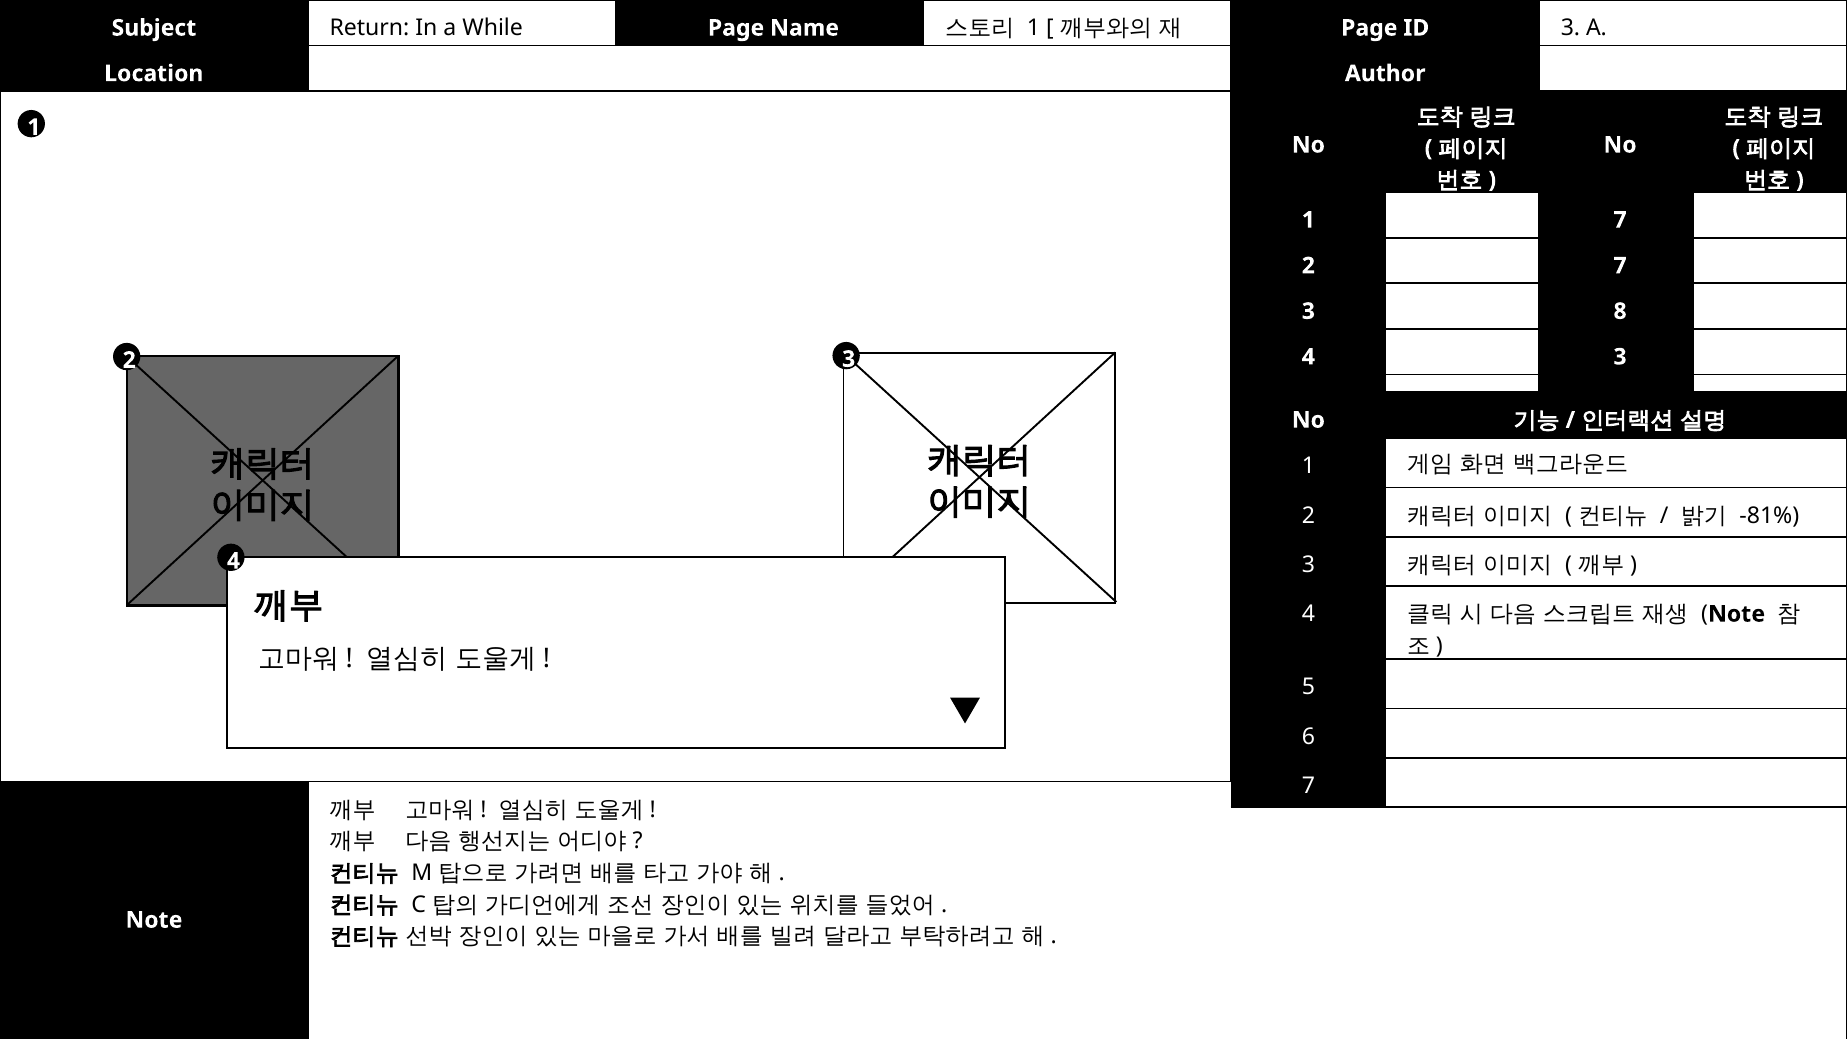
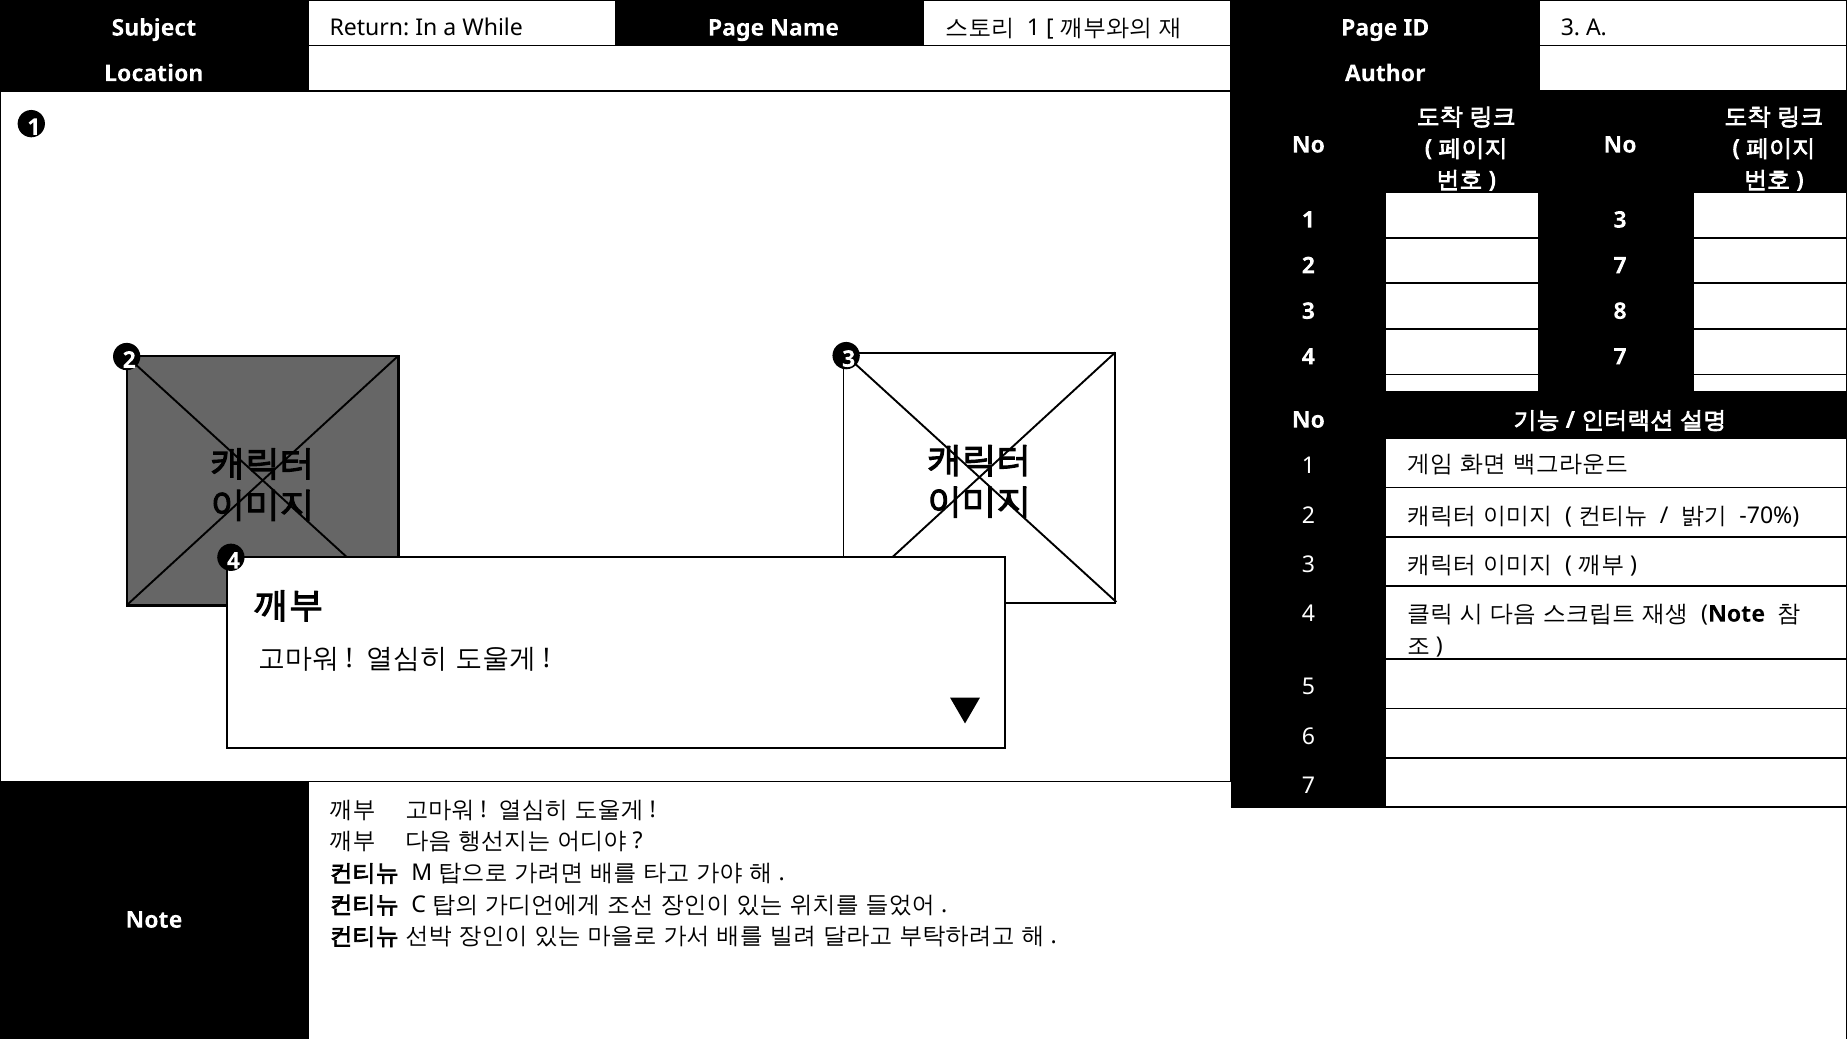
1 7: 7 -> 3
4 3: 3 -> 7
-81%: -81% -> -70%
